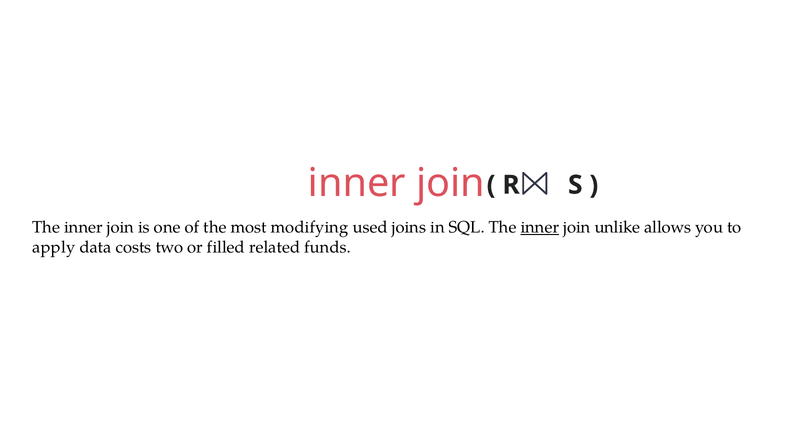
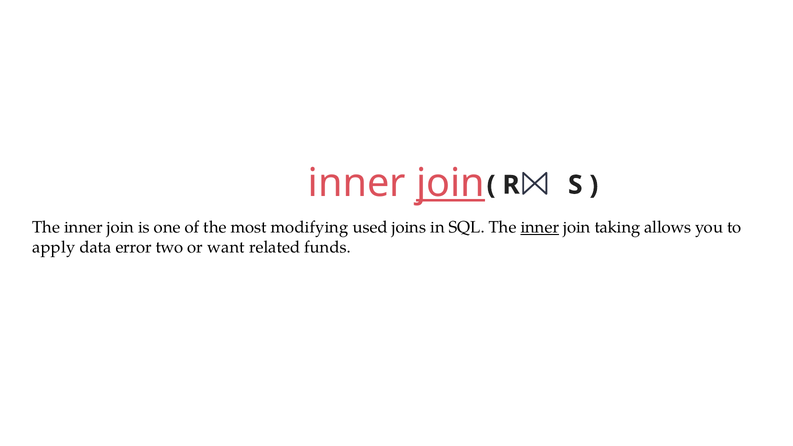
join at (451, 183) underline: none -> present
unlike: unlike -> taking
costs: costs -> error
filled: filled -> want
